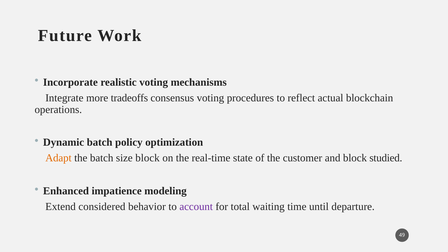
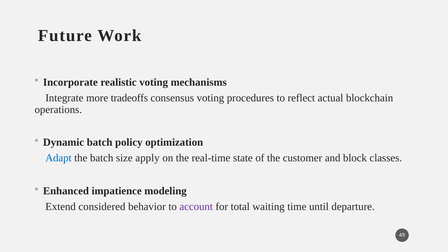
Adapt colour: orange -> blue
size block: block -> apply
studied: studied -> classes
